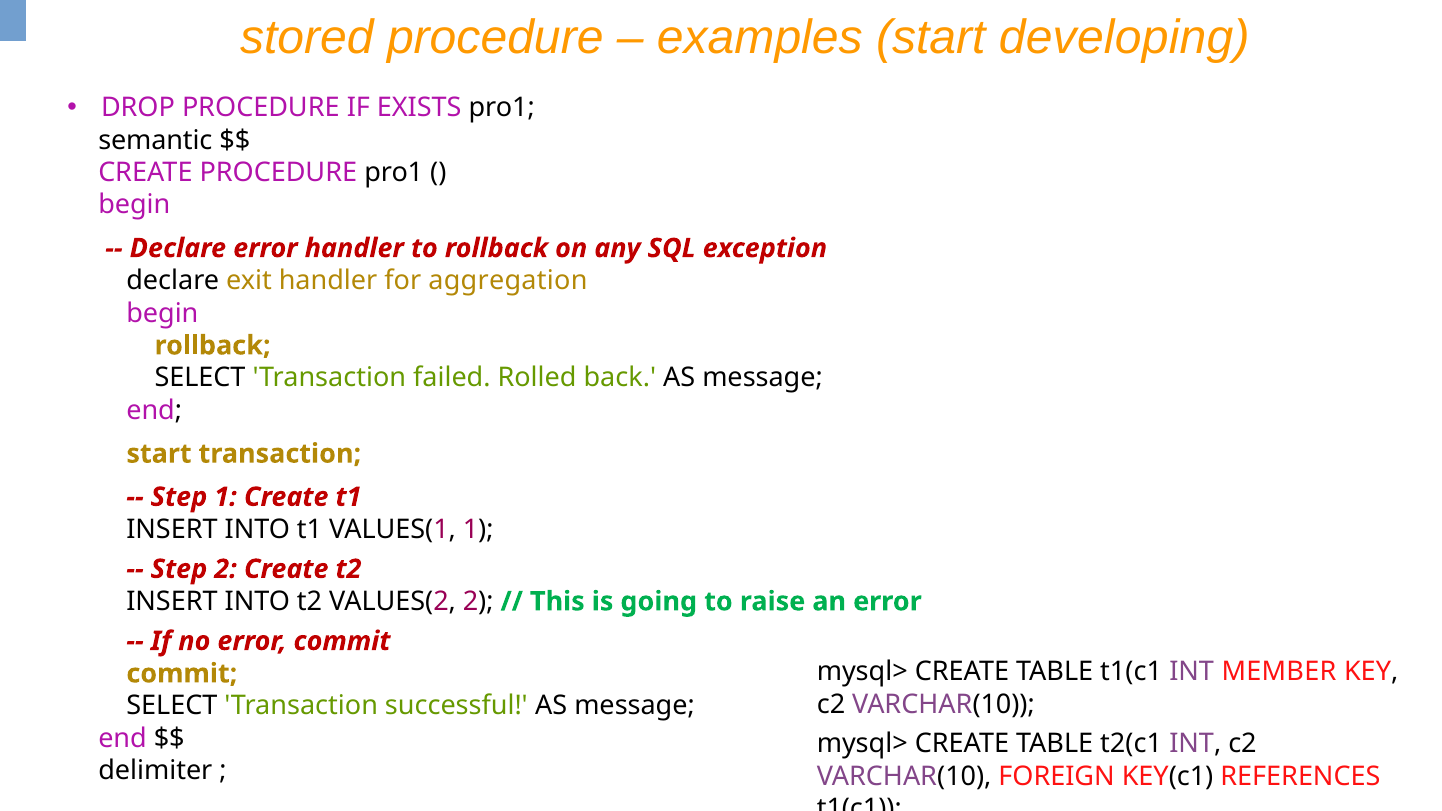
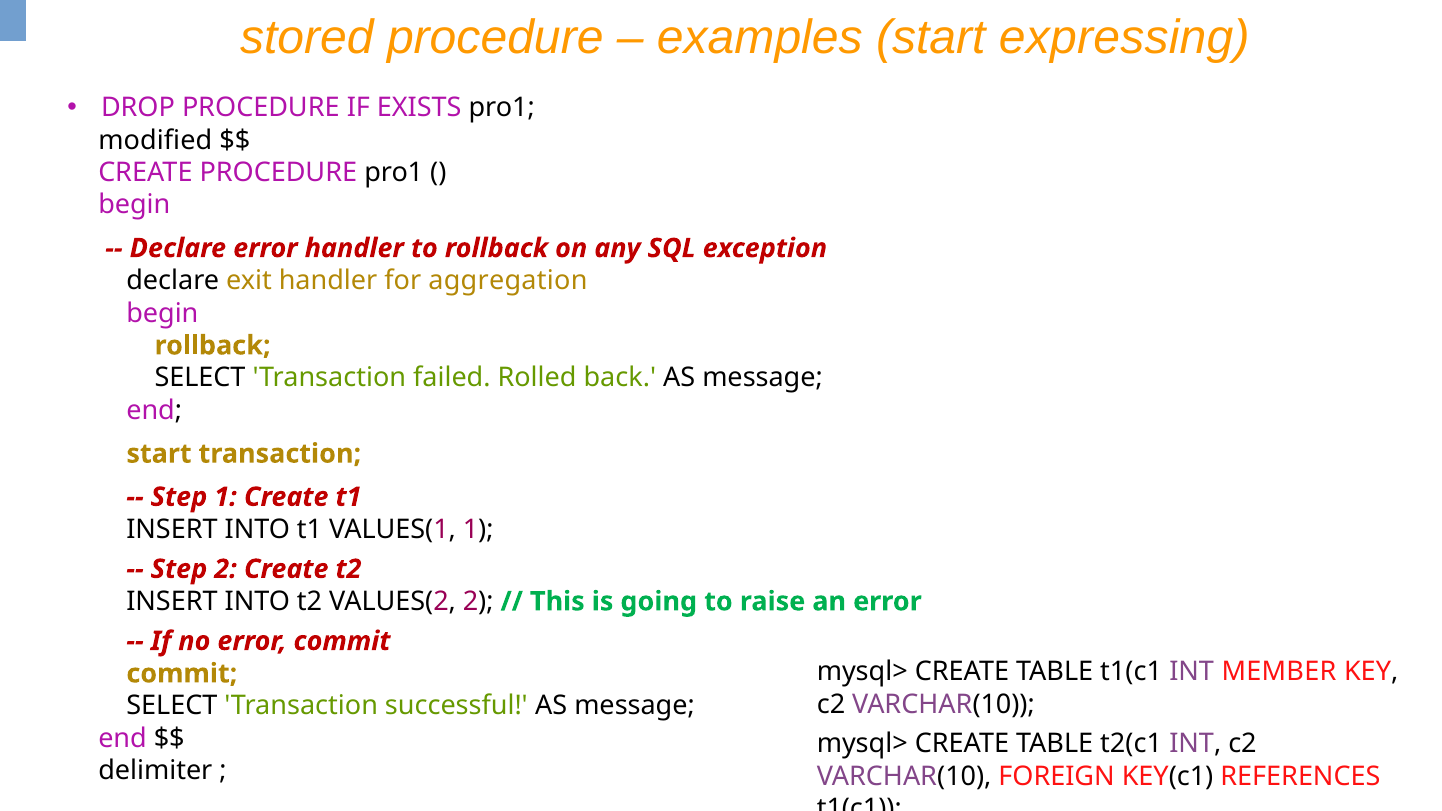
developing: developing -> expressing
semantic: semantic -> modified
